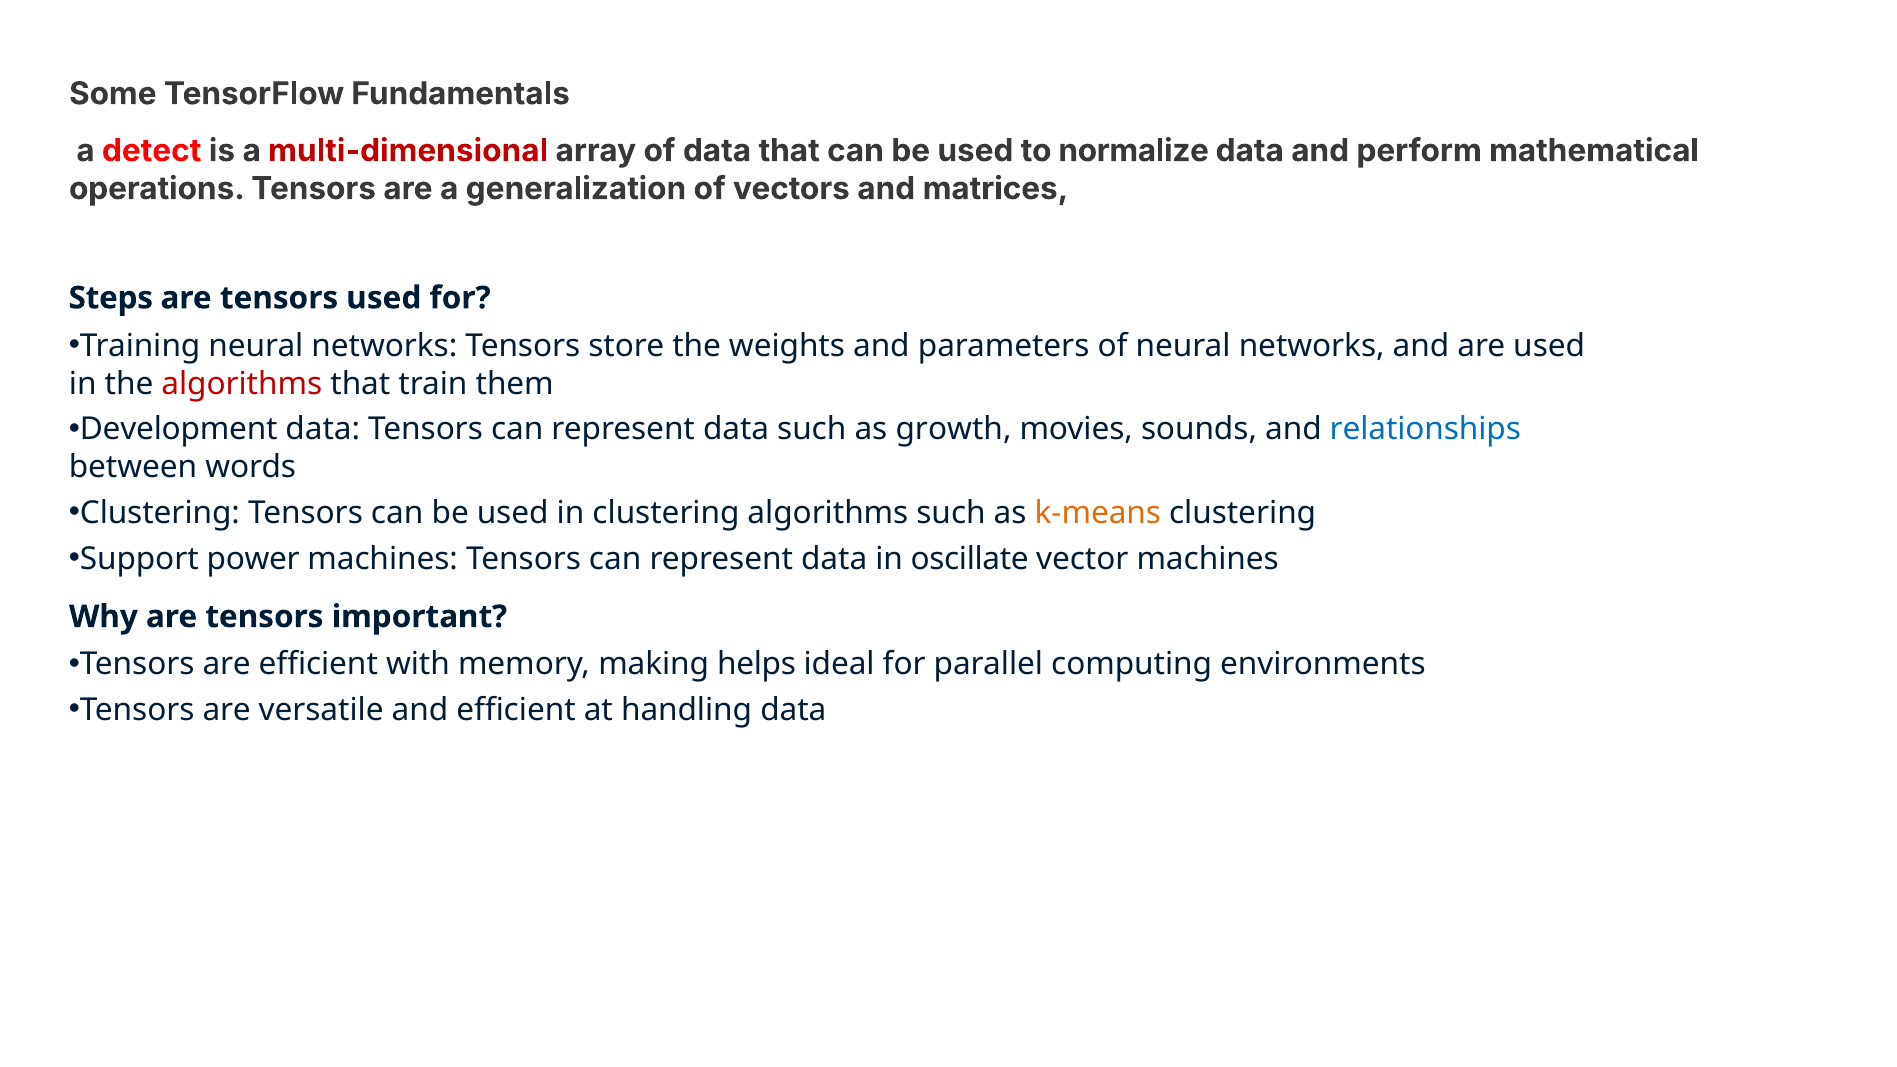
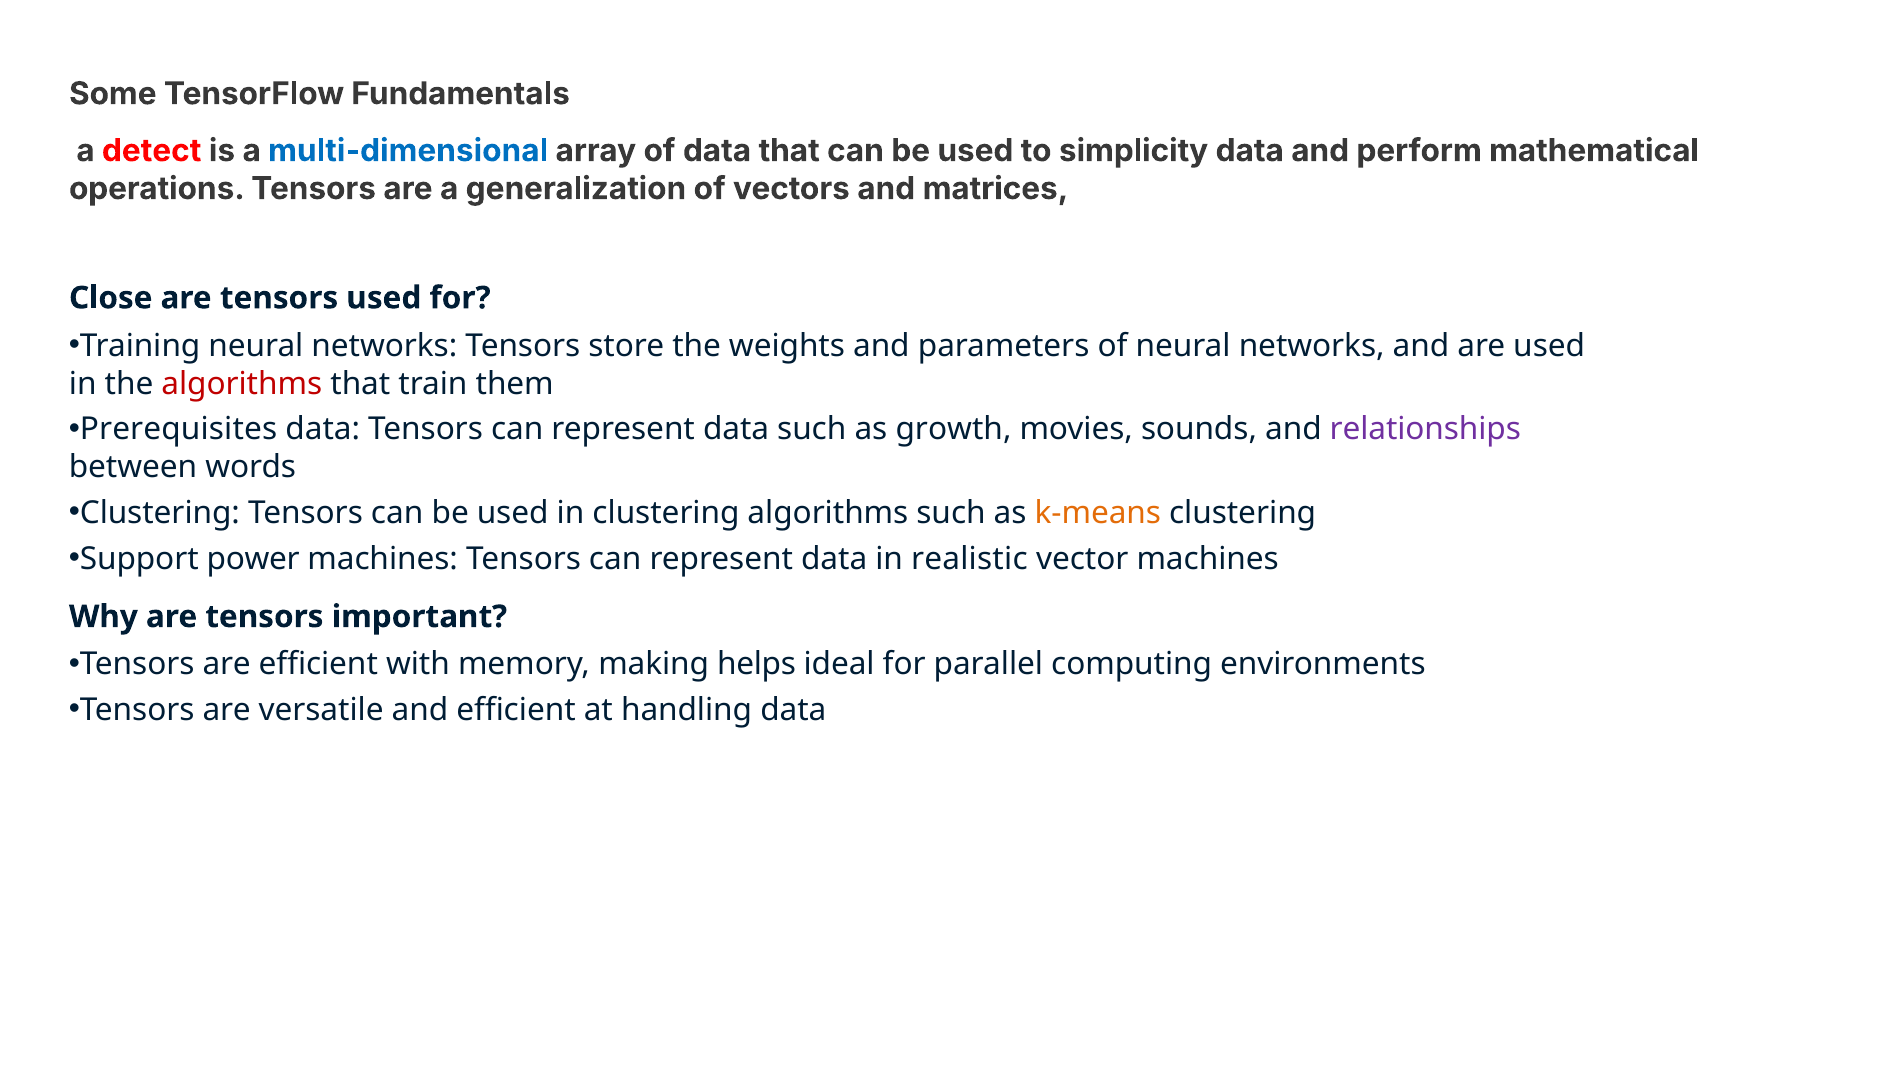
multi-dimensional colour: red -> blue
normalize: normalize -> simplicity
Steps: Steps -> Close
Development: Development -> Prerequisites
relationships colour: blue -> purple
oscillate: oscillate -> realistic
